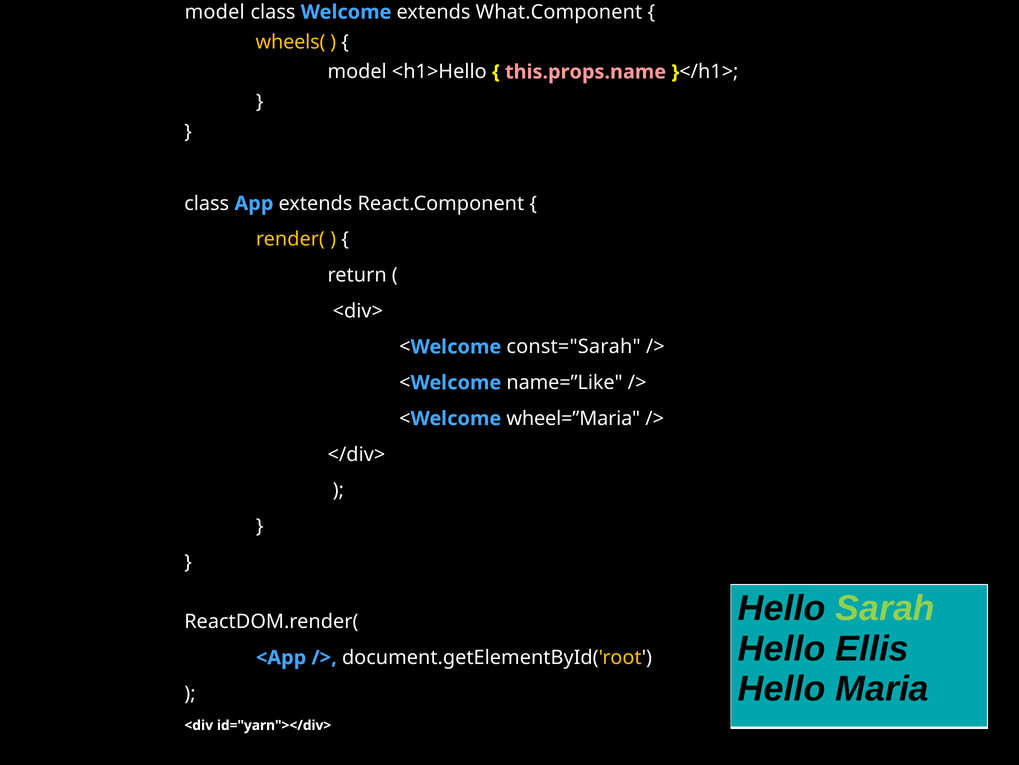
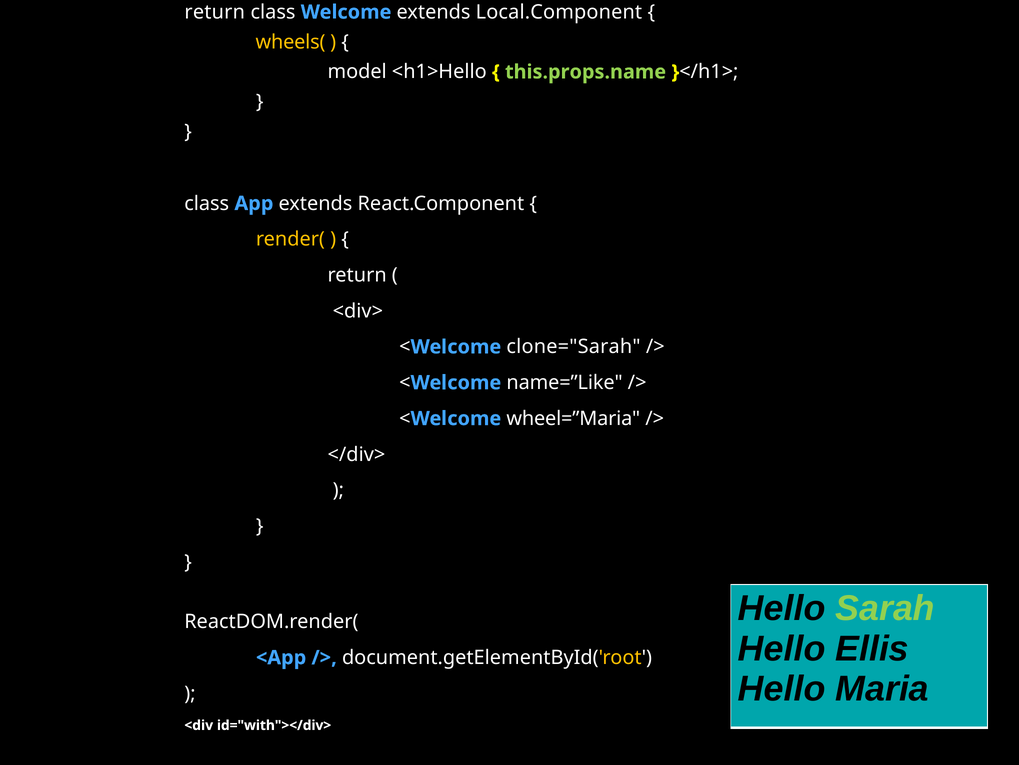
model at (215, 12): model -> return
What.Component: What.Component -> Local.Component
this.props.name colour: pink -> light green
const="Sarah: const="Sarah -> clone="Sarah
id="yarn"></div>: id="yarn"></div> -> id="with"></div>
